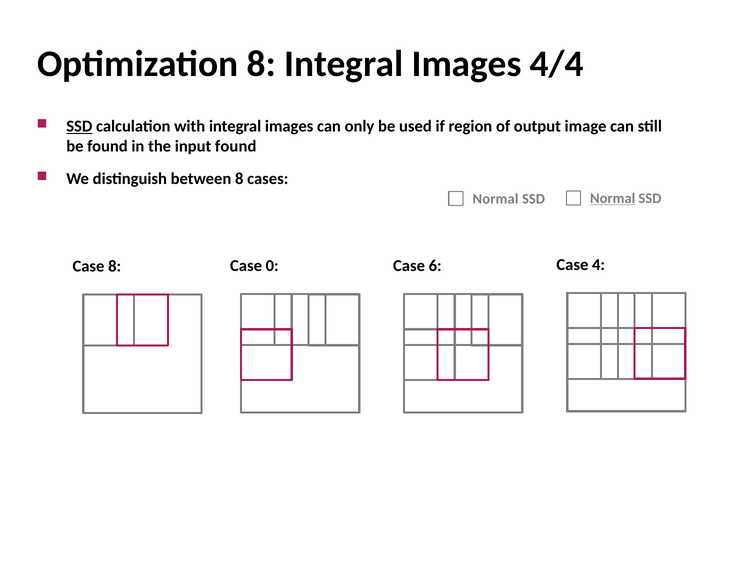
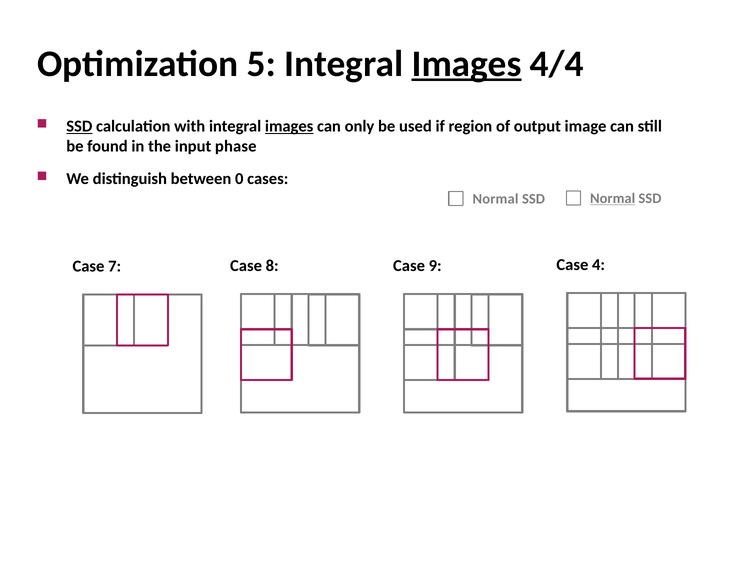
Optimization 8: 8 -> 5
Images at (467, 64) underline: none -> present
images at (289, 126) underline: none -> present
input found: found -> phase
between 8: 8 -> 0
Case 8: 8 -> 7
0: 0 -> 8
6: 6 -> 9
